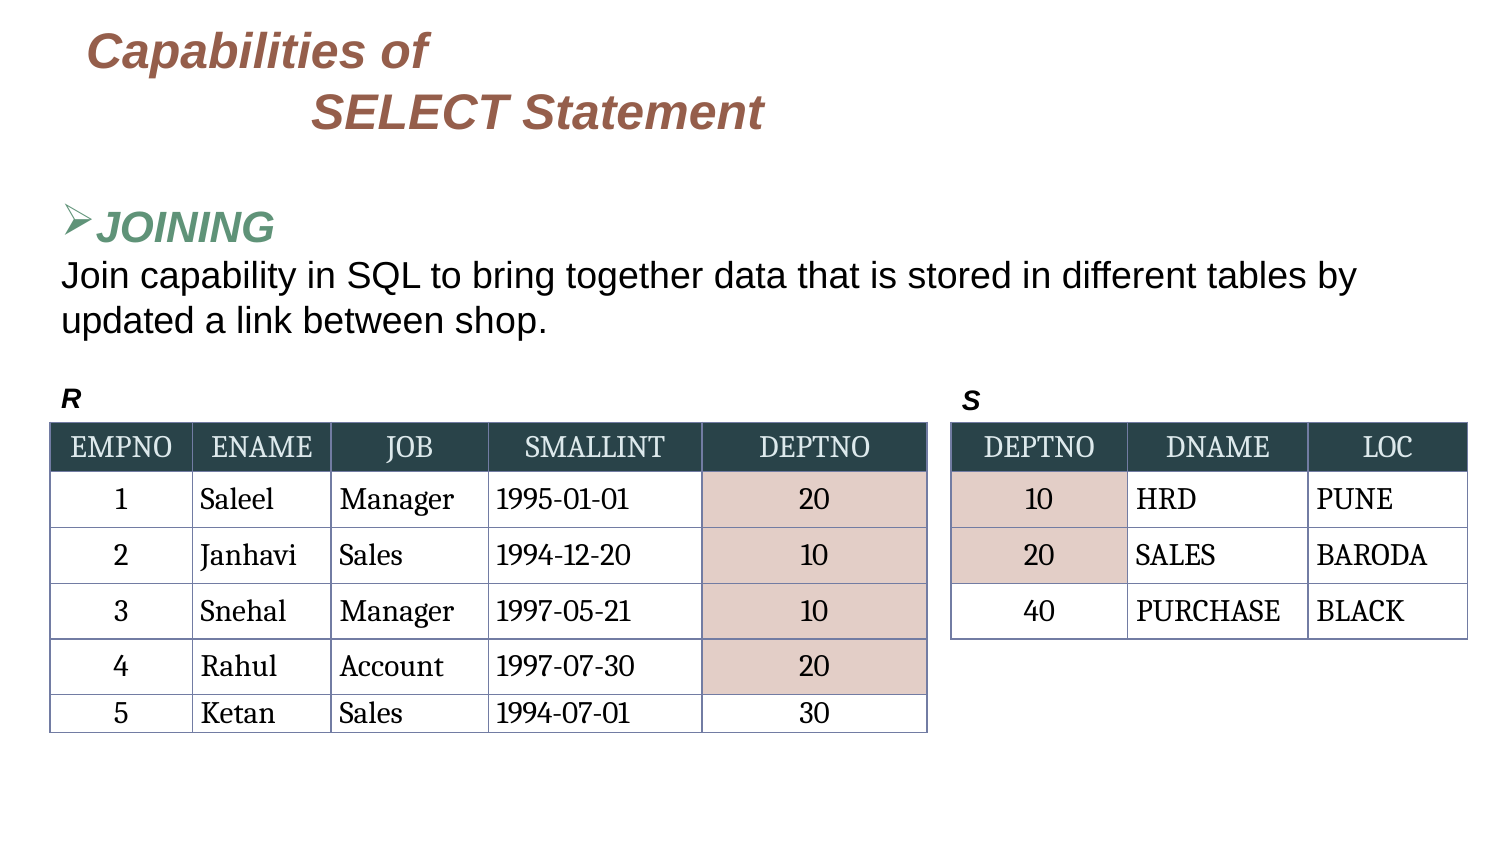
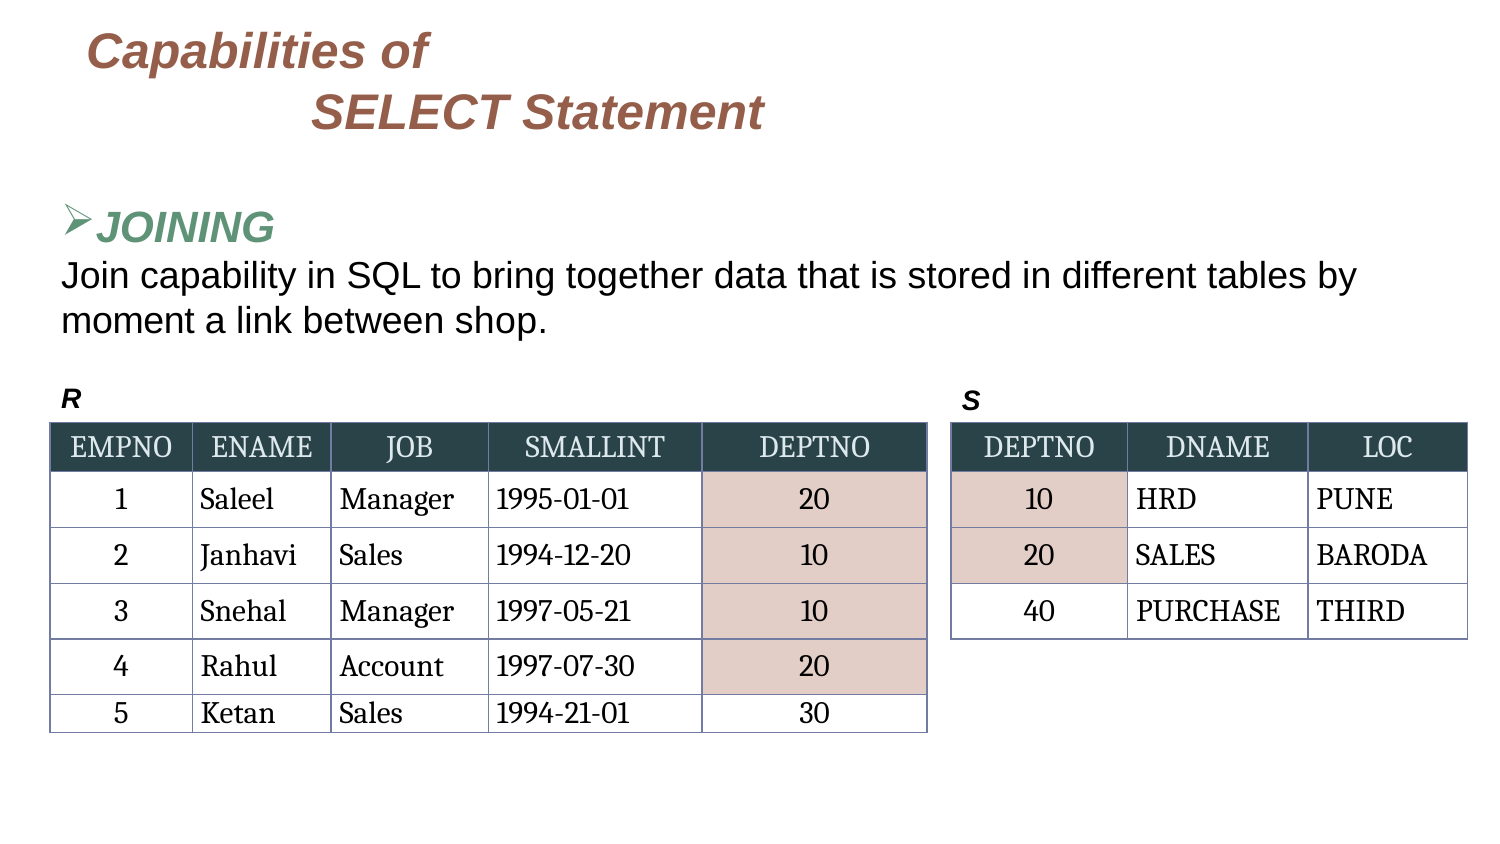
updated: updated -> moment
BLACK: BLACK -> THIRD
1994-07-01: 1994-07-01 -> 1994-21-01
